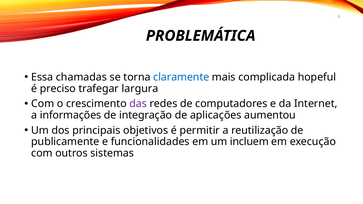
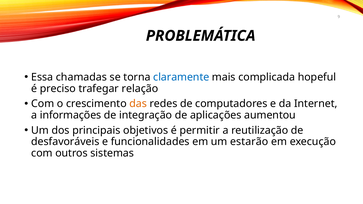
largura: largura -> relação
das colour: purple -> orange
publicamente: publicamente -> desfavoráveis
incluem: incluem -> estarão
